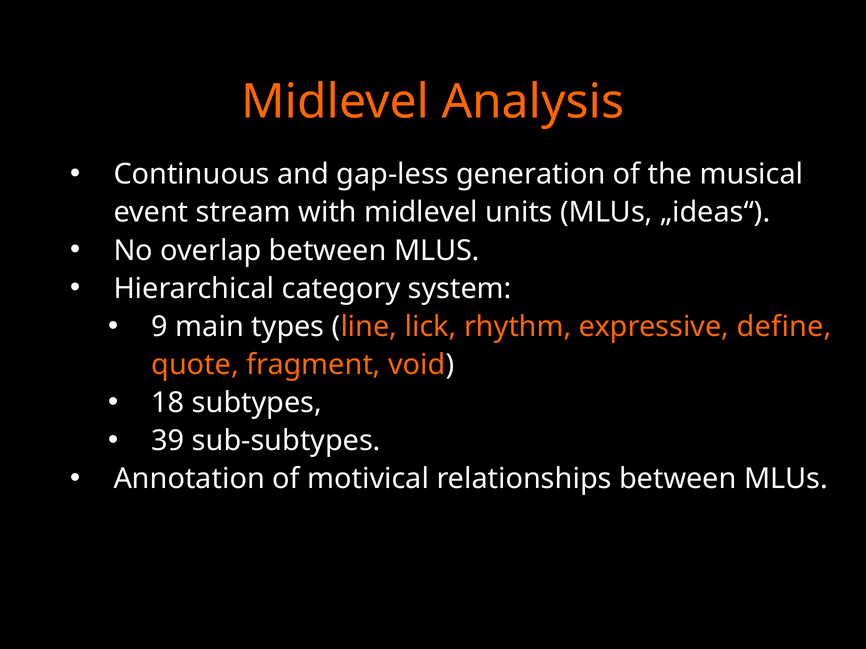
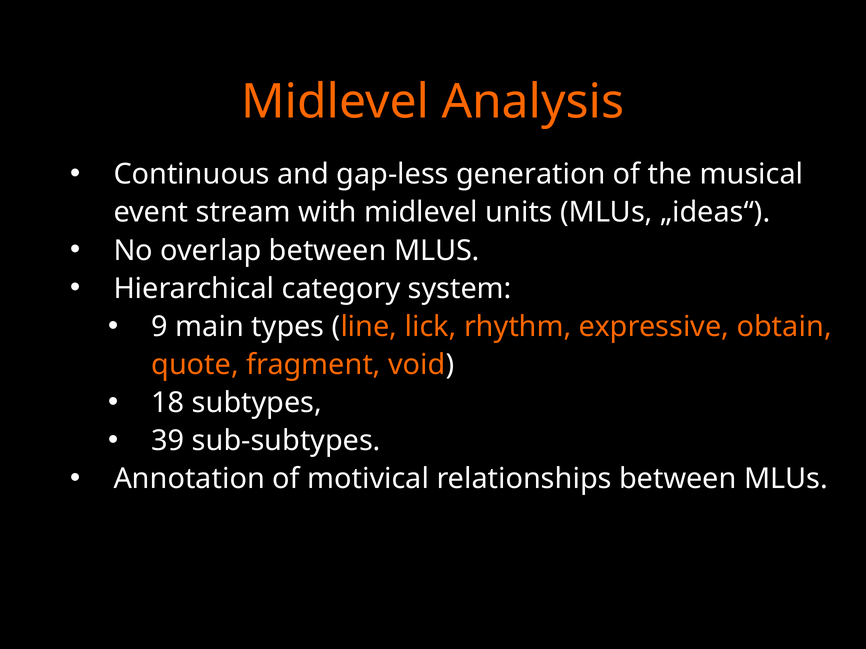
define: define -> obtain
